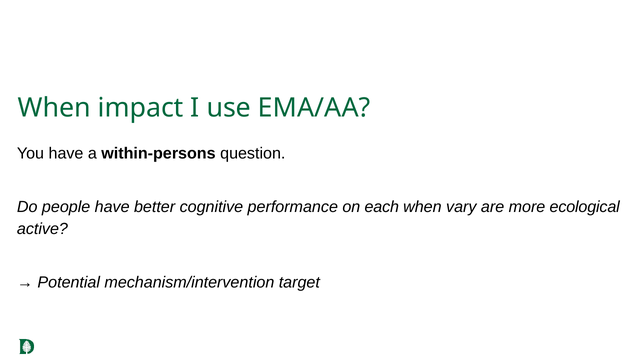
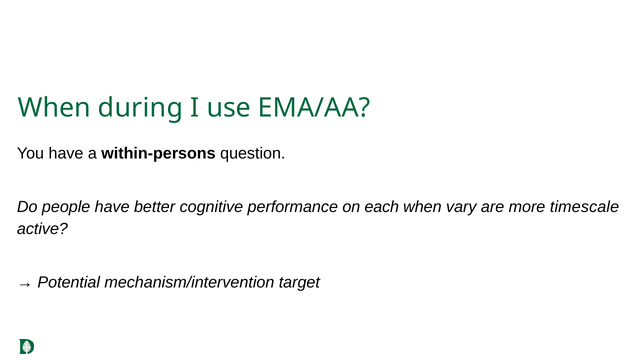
impact: impact -> during
ecological: ecological -> timescale
